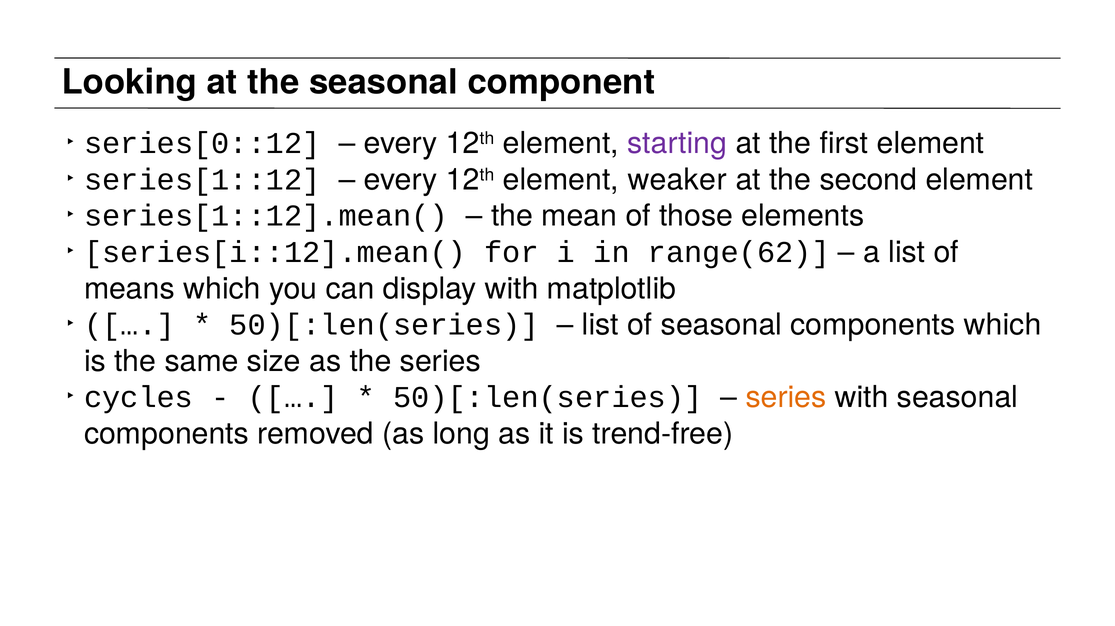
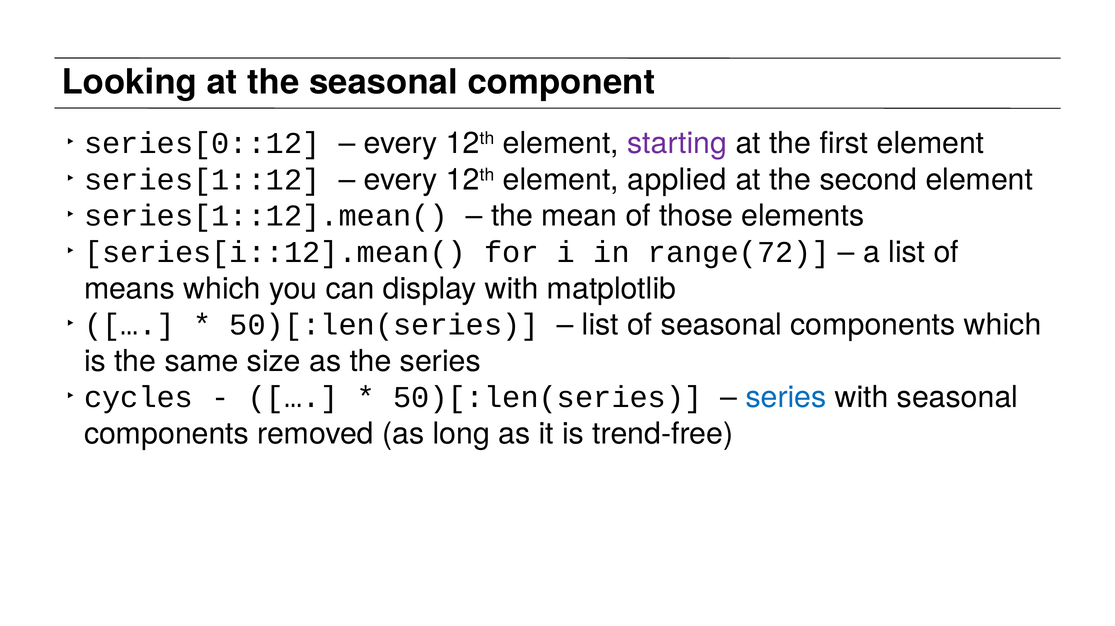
weaker: weaker -> applied
range(62: range(62 -> range(72
series at (786, 398) colour: orange -> blue
